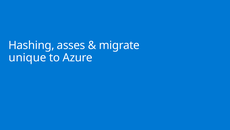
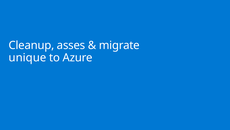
Hashing: Hashing -> Cleanup
